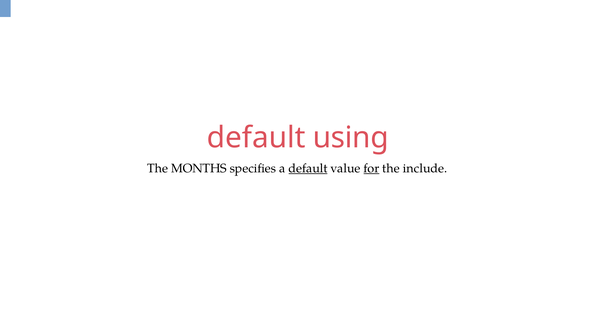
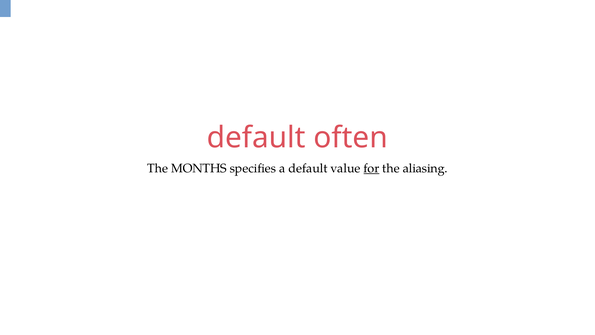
using: using -> often
default at (308, 168) underline: present -> none
include: include -> aliasing
